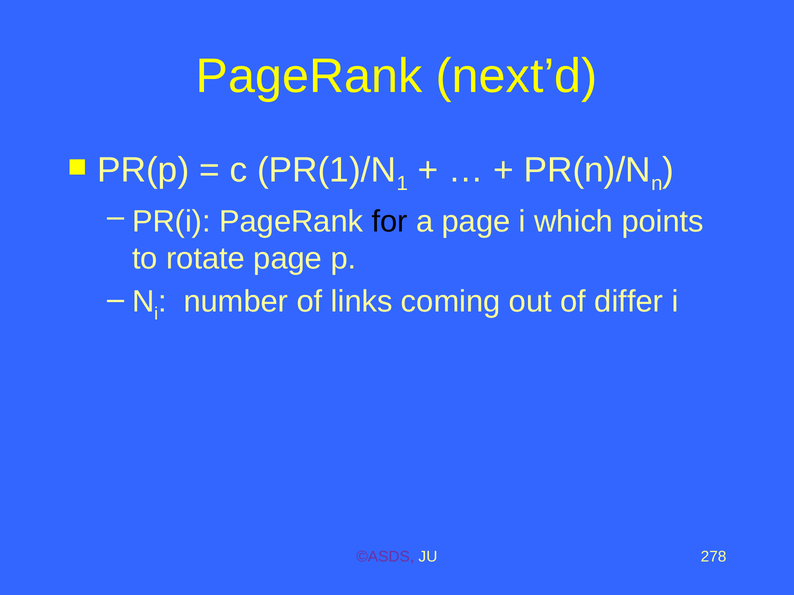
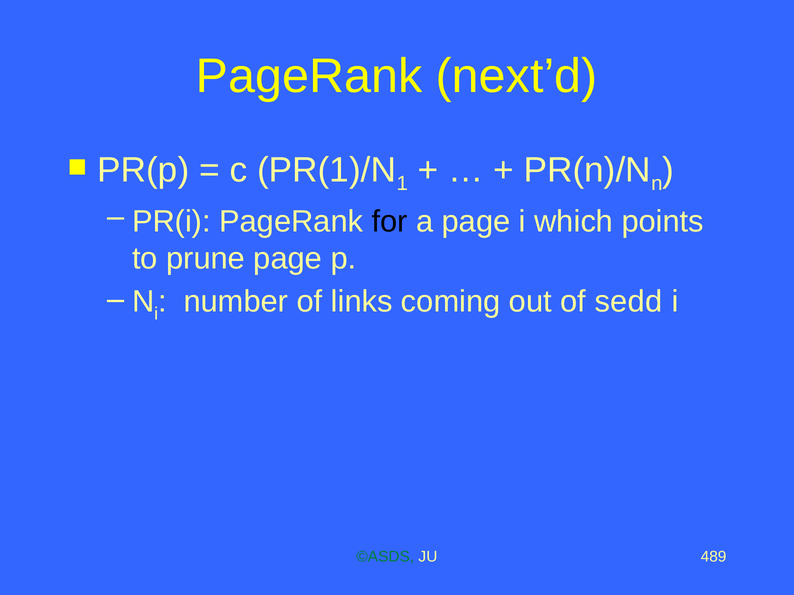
rotate: rotate -> prune
differ: differ -> sedd
©ASDS colour: purple -> green
278: 278 -> 489
